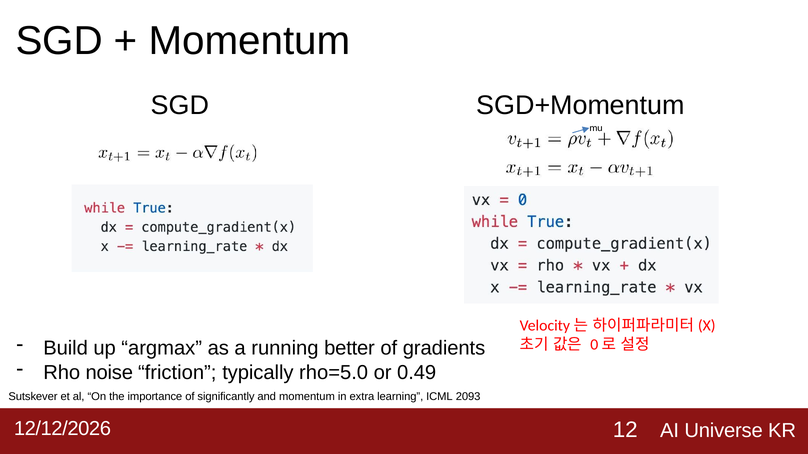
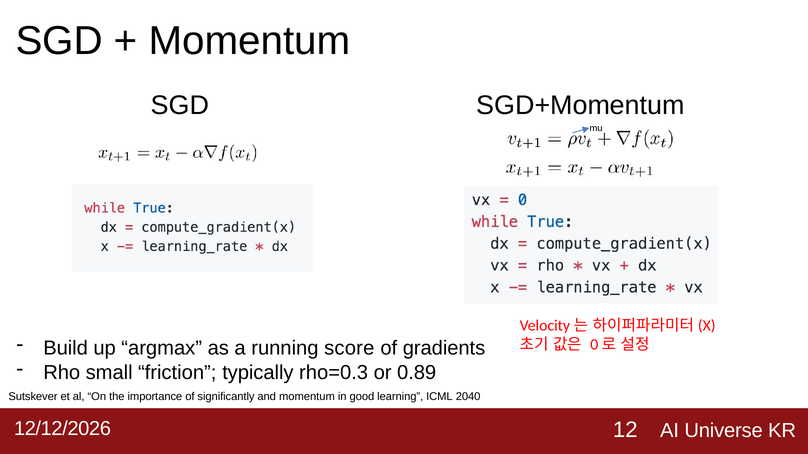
better: better -> score
noise: noise -> small
rho=5.0: rho=5.0 -> rho=0.3
0.49: 0.49 -> 0.89
extra: extra -> good
2093: 2093 -> 2040
